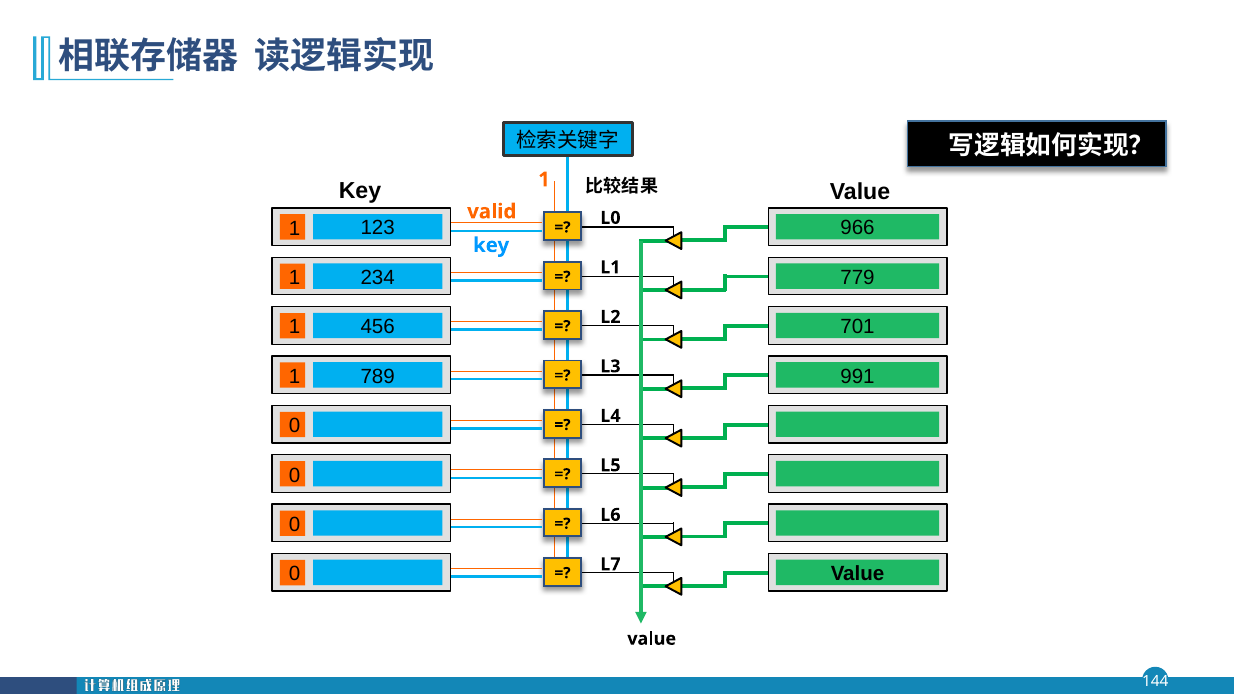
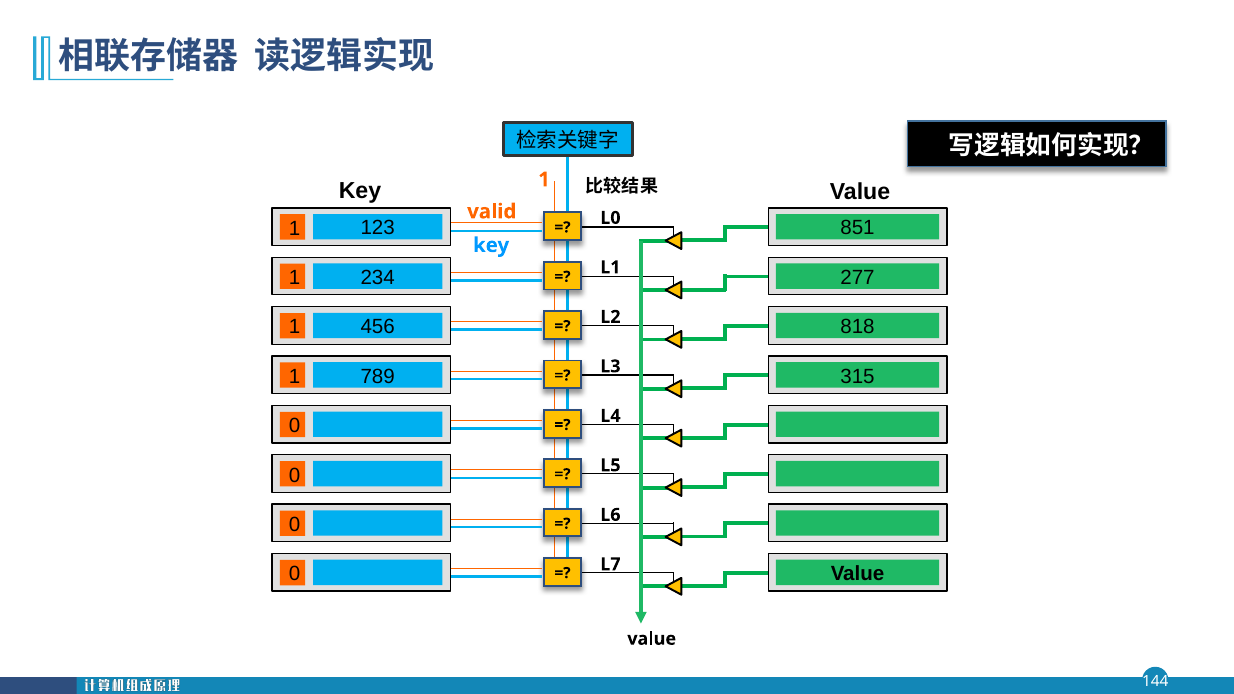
966: 966 -> 851
779: 779 -> 277
701: 701 -> 818
991: 991 -> 315
